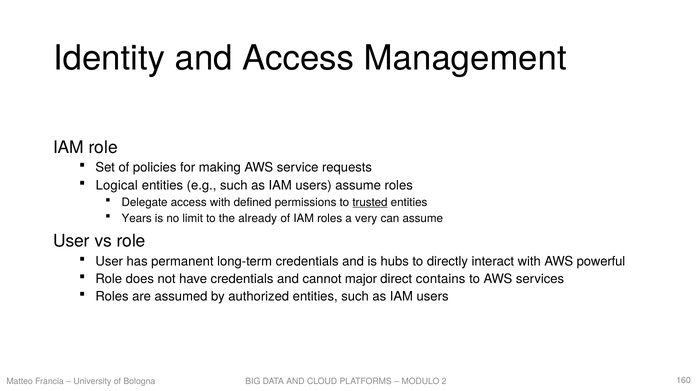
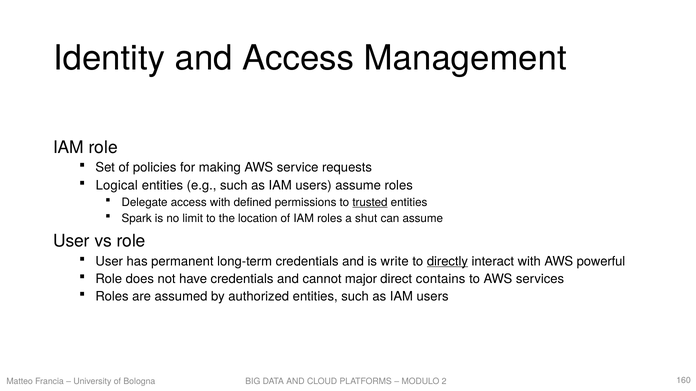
Years: Years -> Spark
already: already -> location
very: very -> shut
hubs: hubs -> write
directly underline: none -> present
